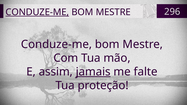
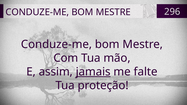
CONDUZE-ME at (37, 12) underline: present -> none
